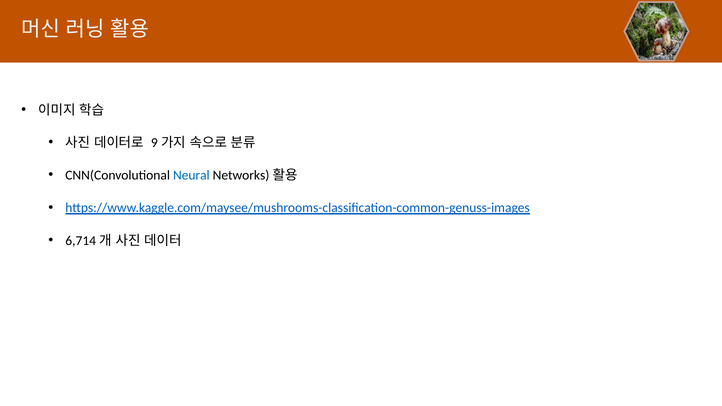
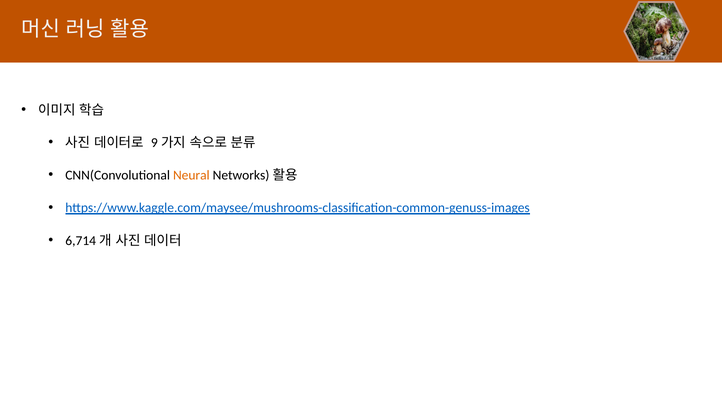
Neural colour: blue -> orange
